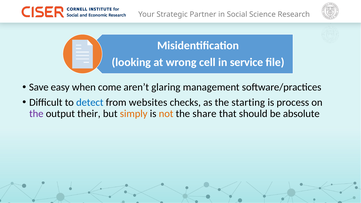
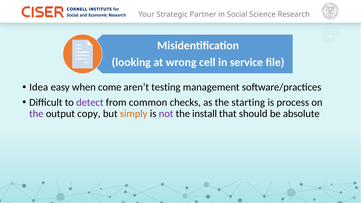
Save: Save -> Idea
glaring: glaring -> testing
detect colour: blue -> purple
websites: websites -> common
their: their -> copy
not colour: orange -> purple
share: share -> install
